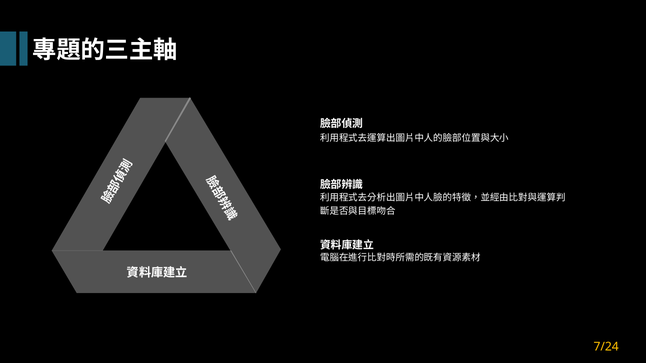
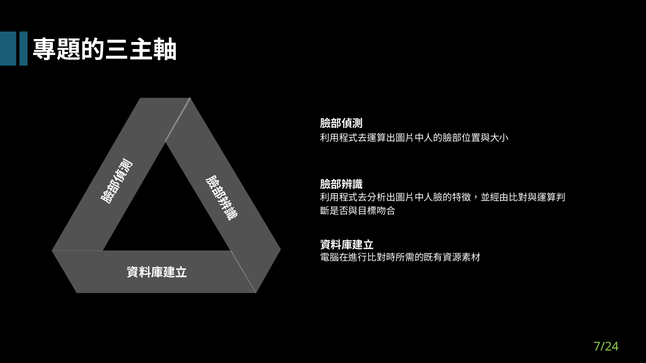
7/24 colour: yellow -> light green
